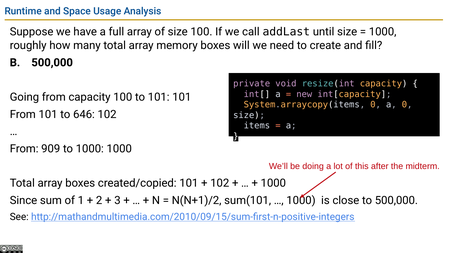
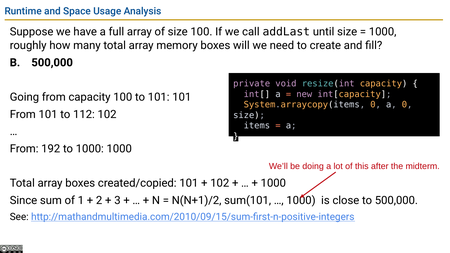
646: 646 -> 112
909: 909 -> 192
